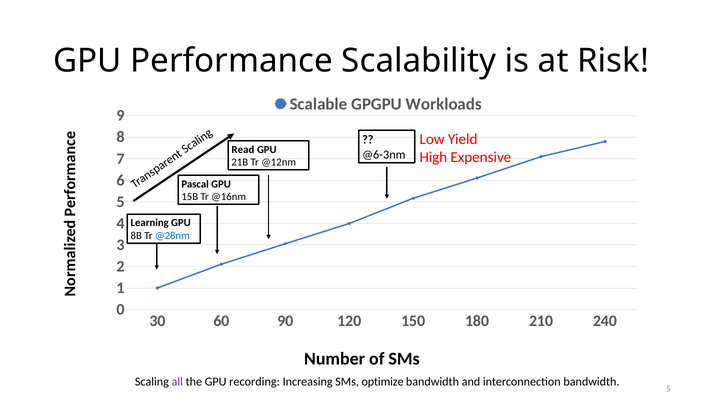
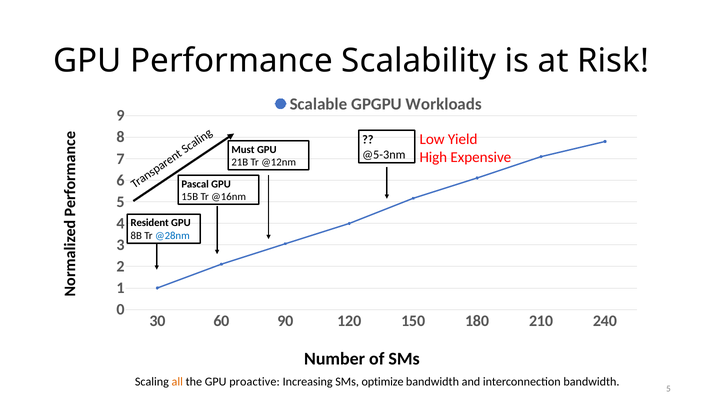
Read: Read -> Must
@6-3nm: @6-3nm -> @5-3nm
Learning: Learning -> Resident
all colour: purple -> orange
recording: recording -> proactive
